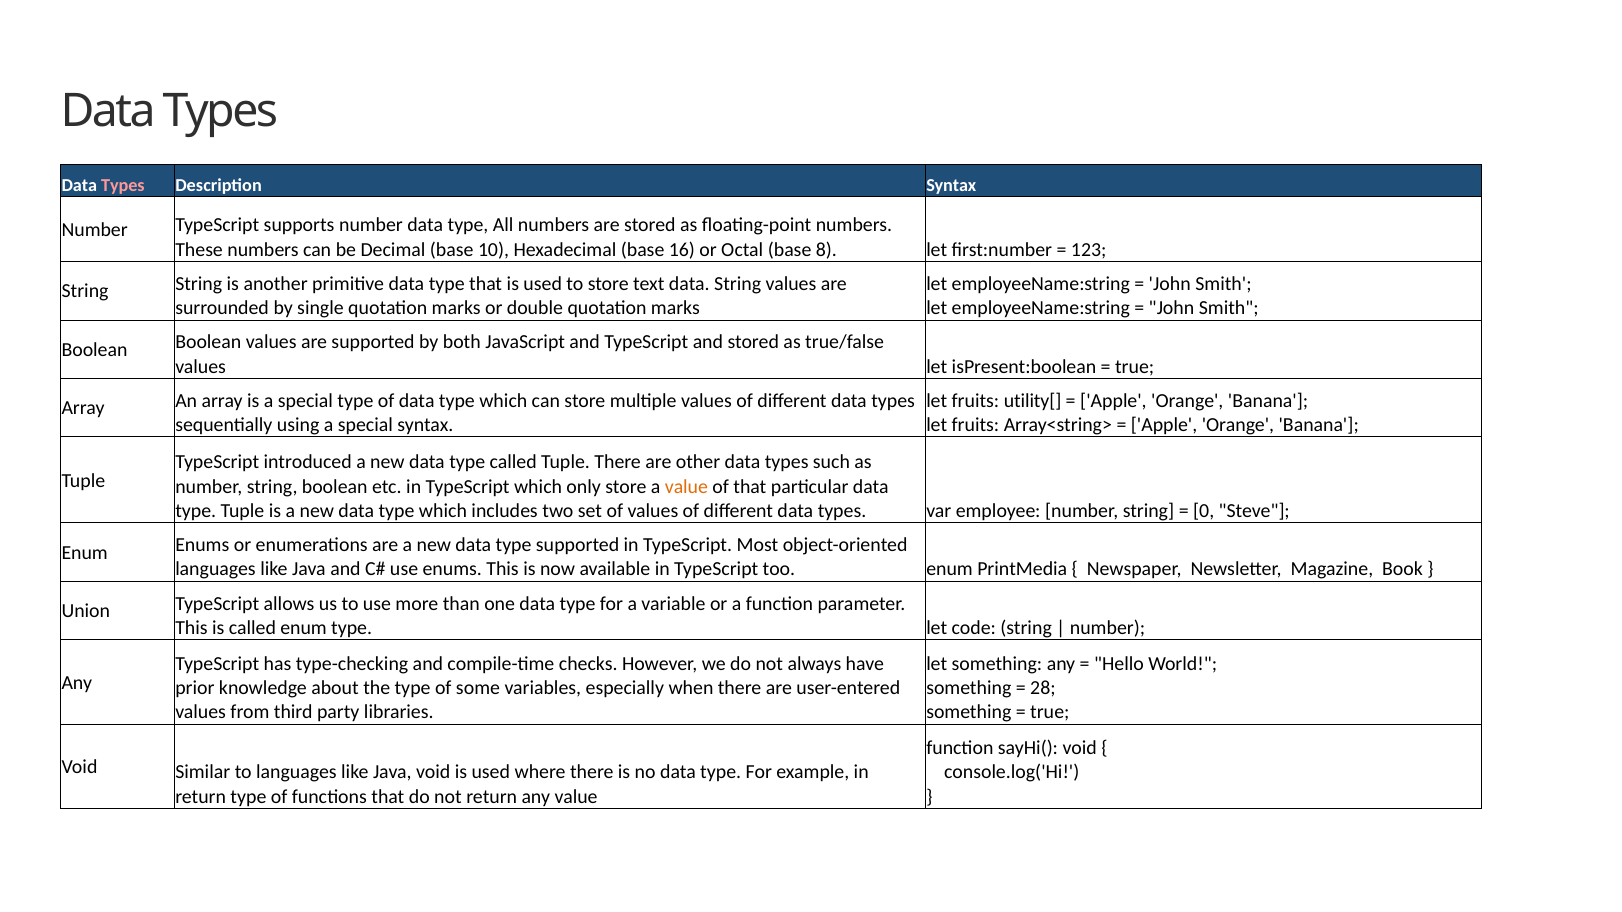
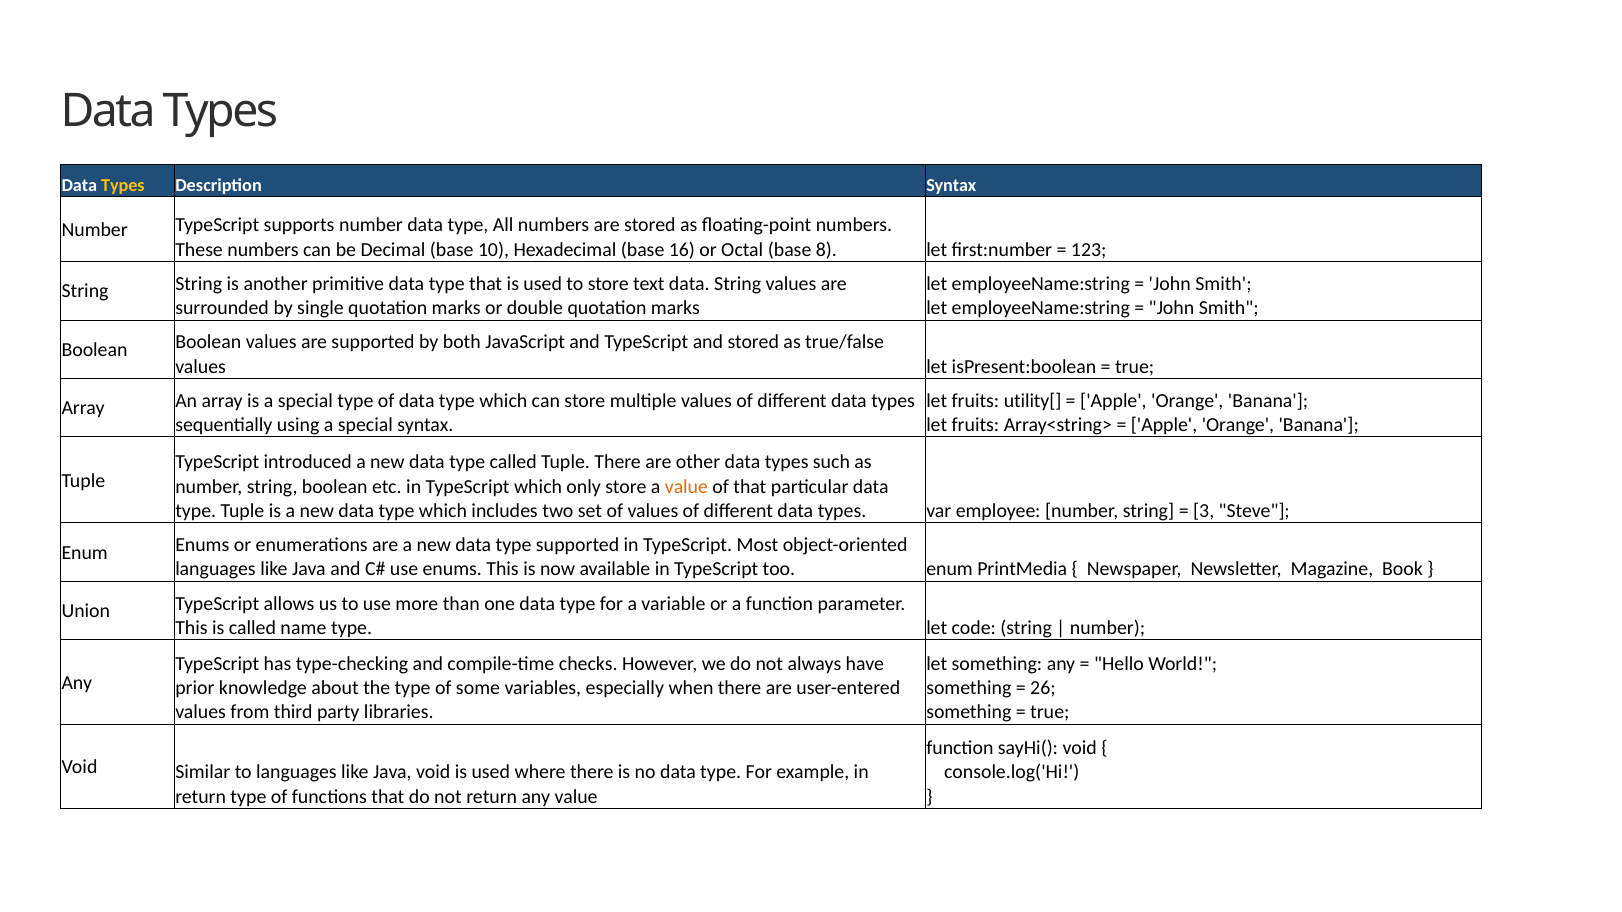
Types at (123, 186) colour: pink -> yellow
0: 0 -> 3
called enum: enum -> name
28: 28 -> 26
